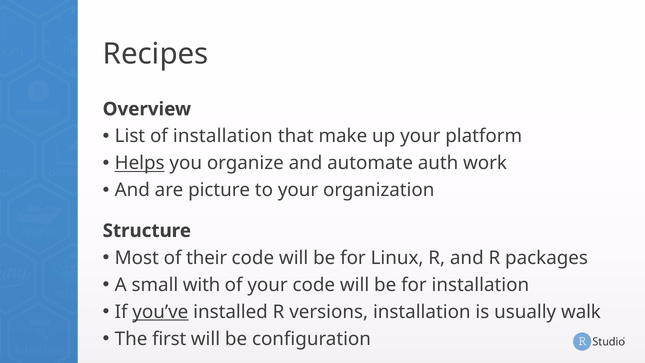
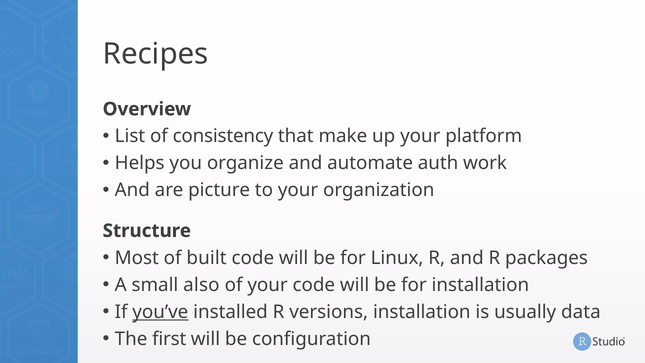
of installation: installation -> consistency
Helps underline: present -> none
their: their -> built
with: with -> also
walk: walk -> data
